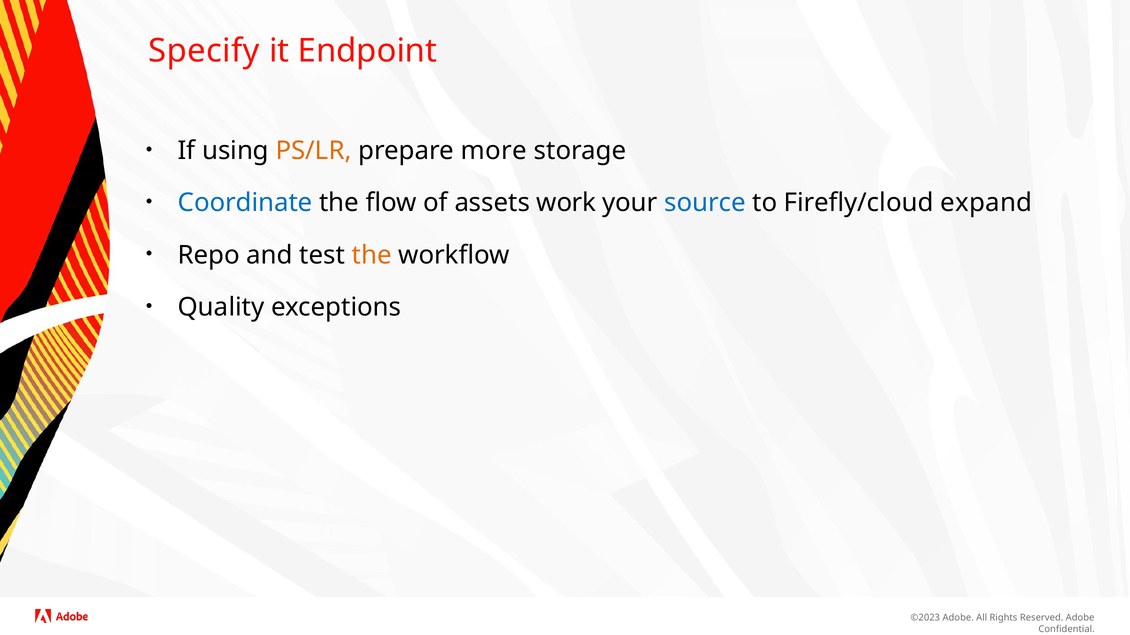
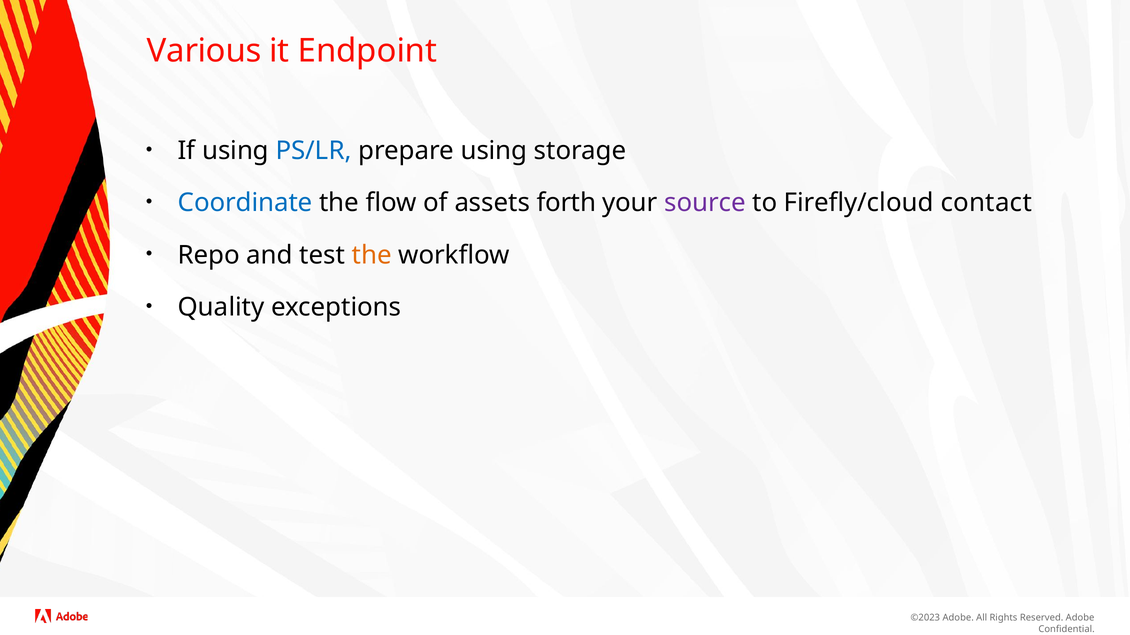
Specify: Specify -> Various
PS/LR colour: orange -> blue
prepare more: more -> using
work: work -> forth
source colour: blue -> purple
expand: expand -> contact
